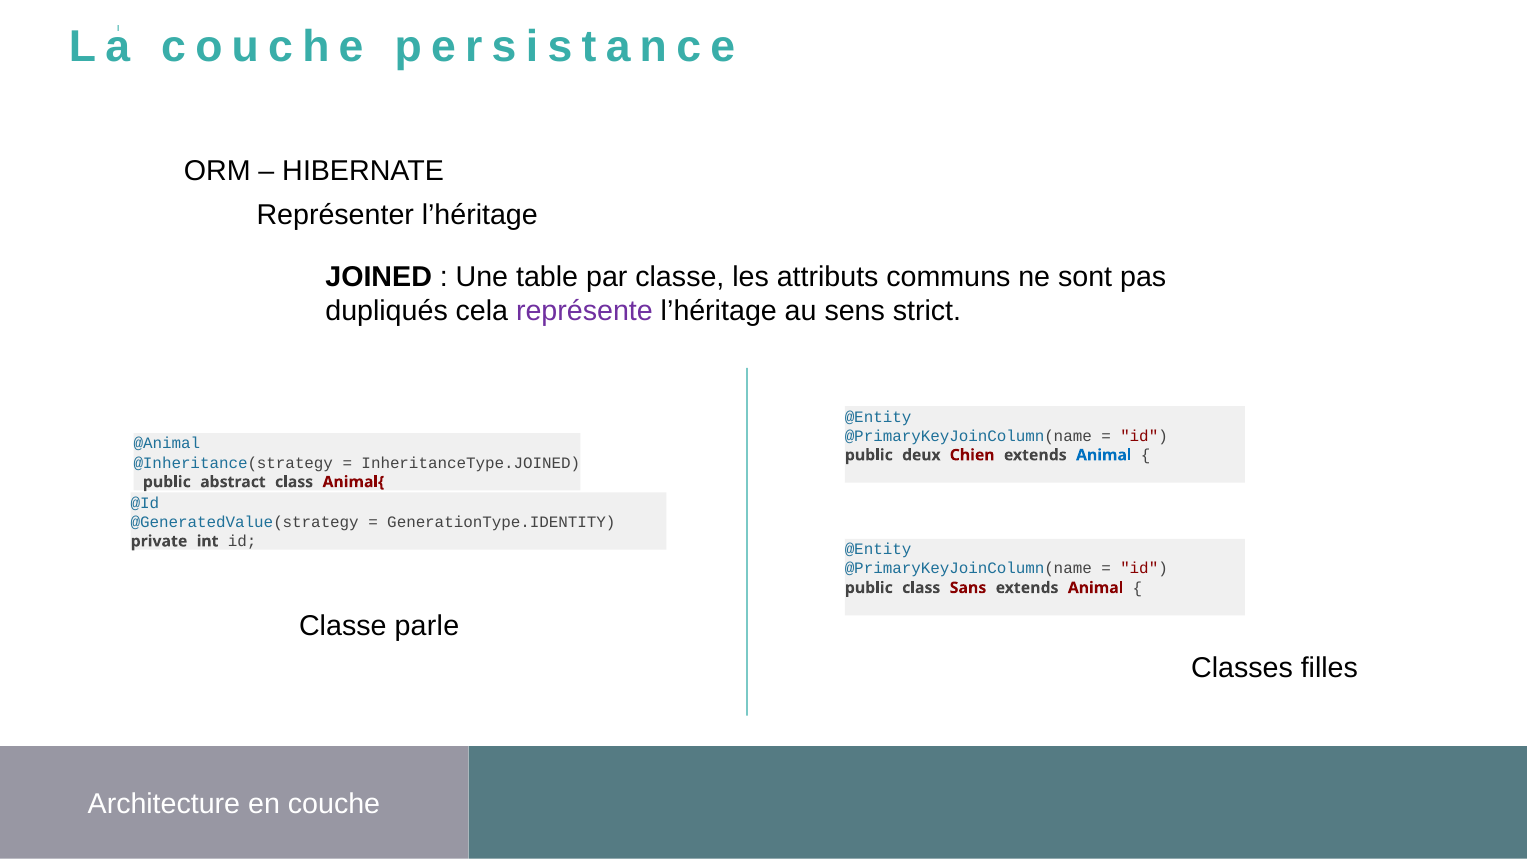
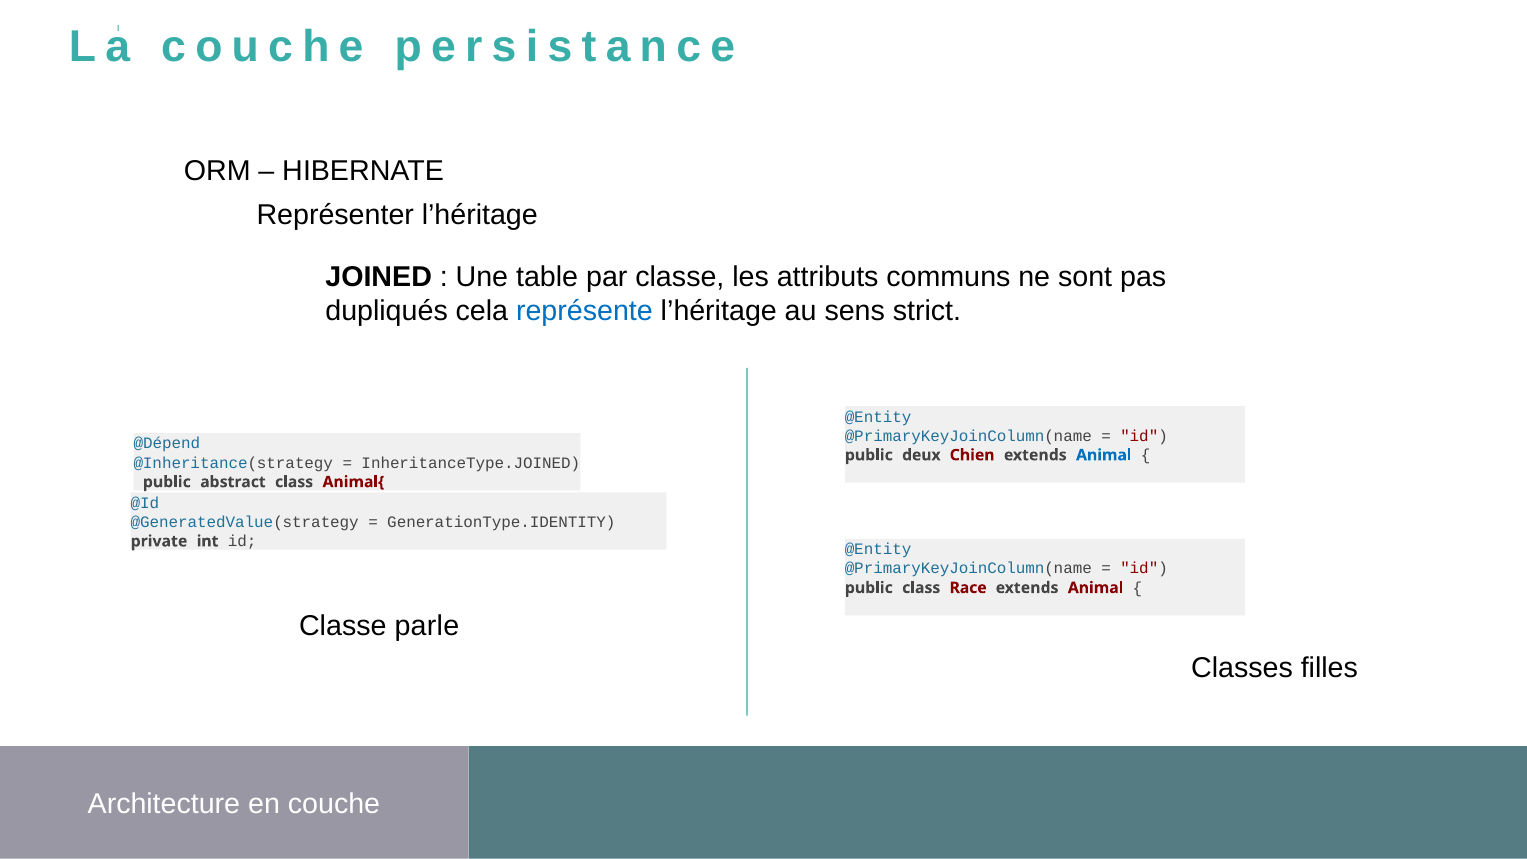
représente colour: purple -> blue
@Animal: @Animal -> @Dépend
Sans: Sans -> Race
